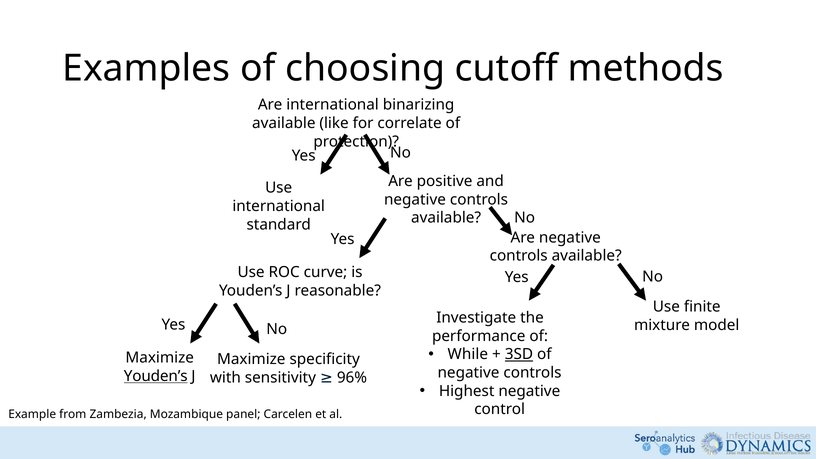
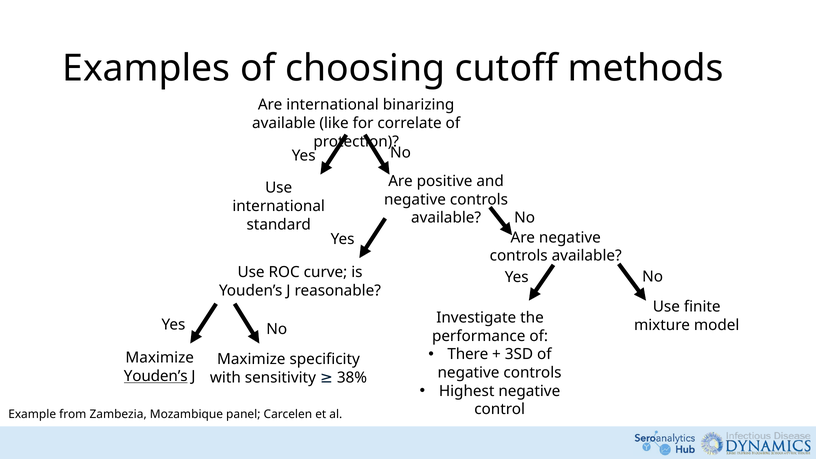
While: While -> There
3SD underline: present -> none
96%: 96% -> 38%
